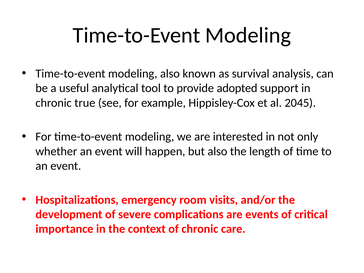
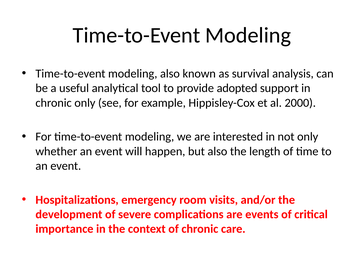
chronic true: true -> only
2045: 2045 -> 2000
